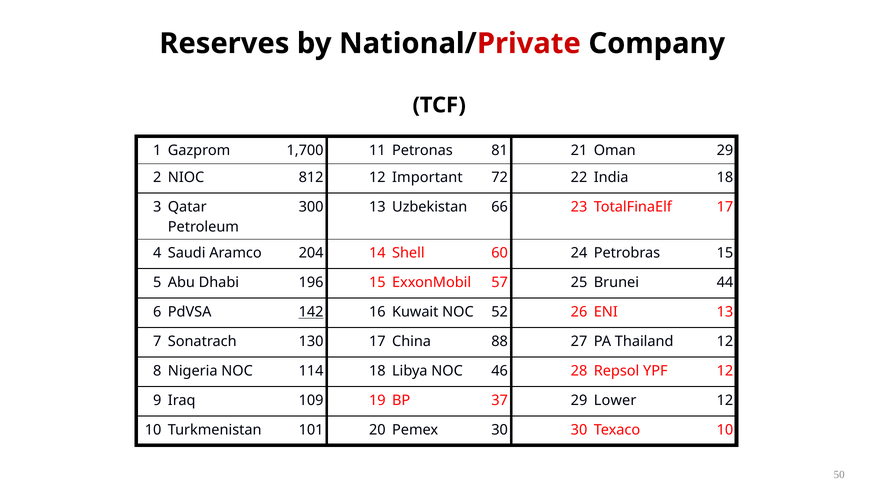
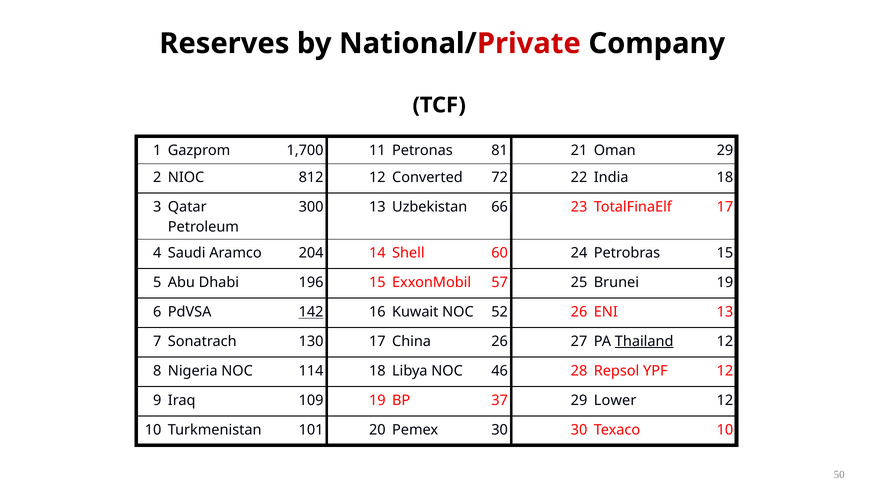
Important: Important -> Converted
Brunei 44: 44 -> 19
China 88: 88 -> 26
Thailand underline: none -> present
